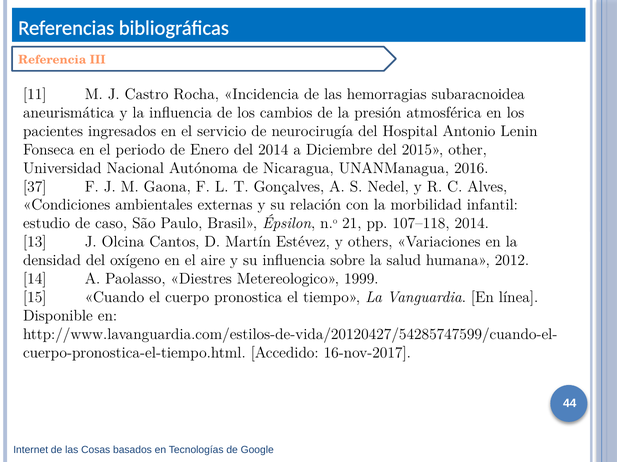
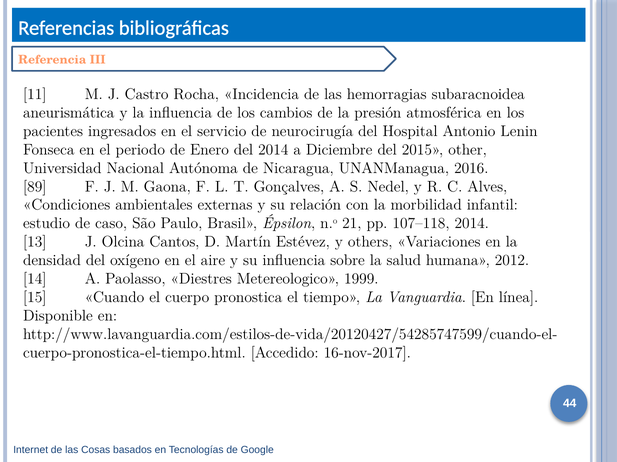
37: 37 -> 89
